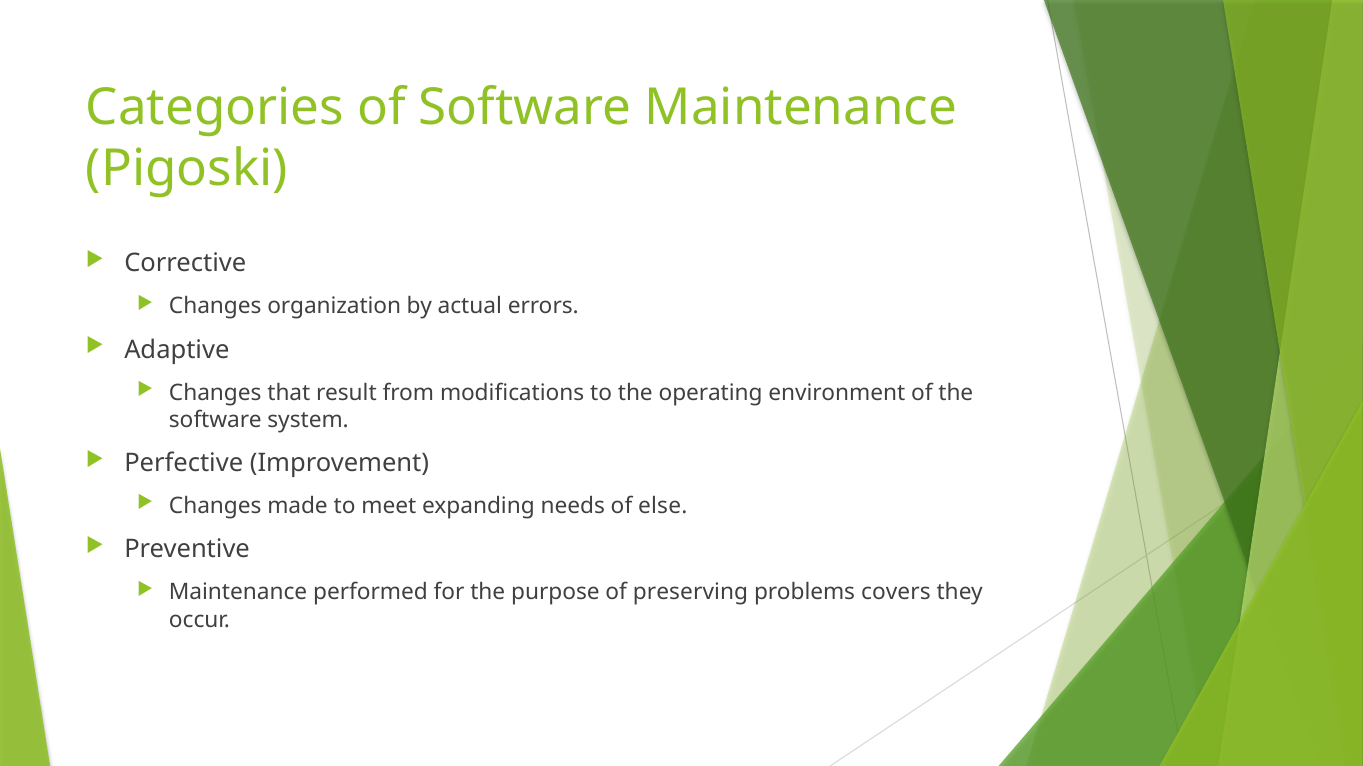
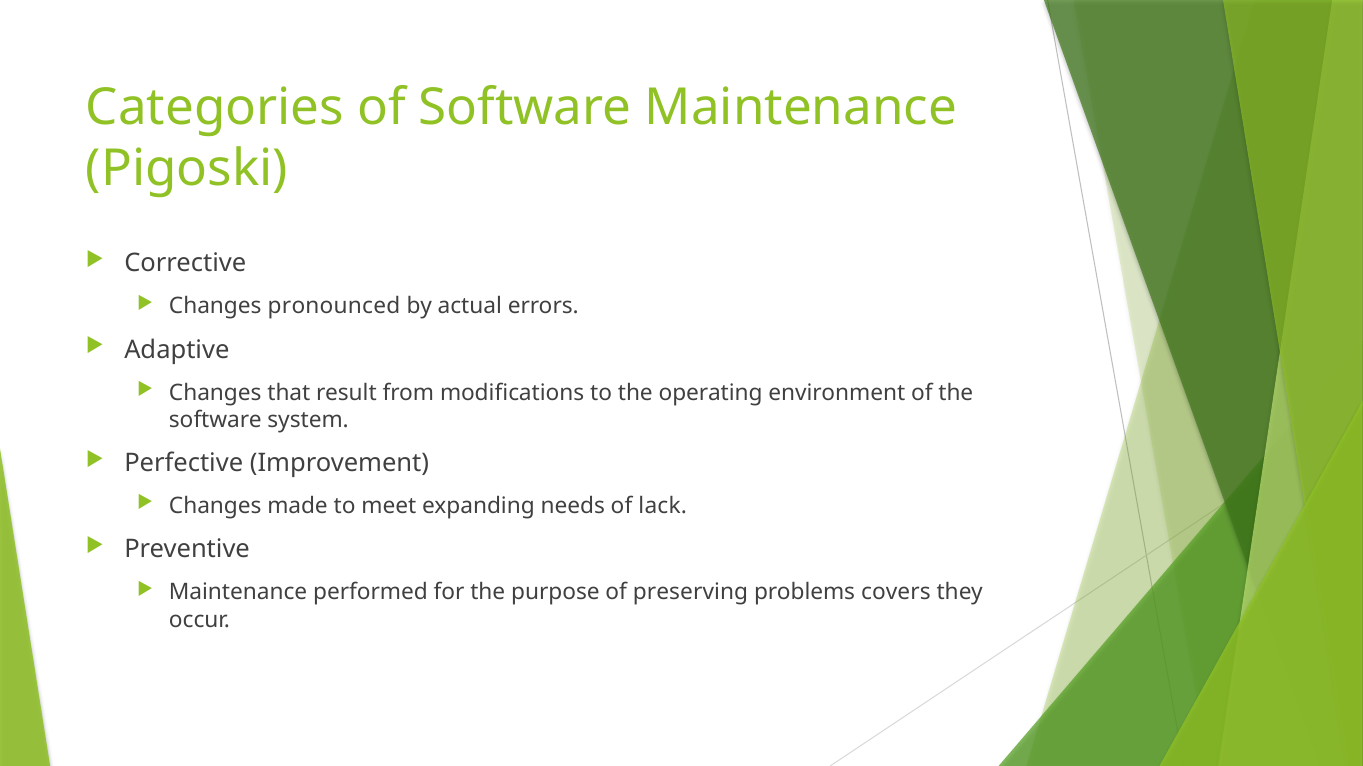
organization: organization -> pronounced
else: else -> lack
